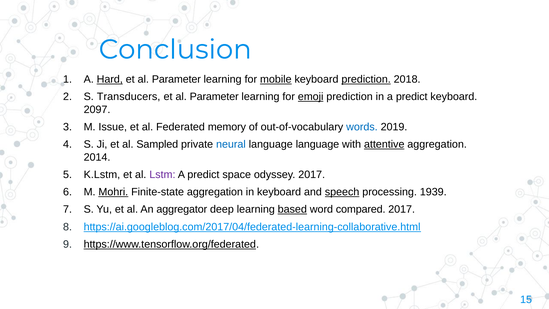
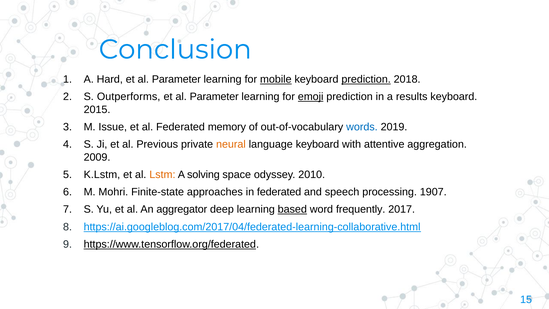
Hard underline: present -> none
Transducers: Transducers -> Outperforms
in a predict: predict -> results
2097: 2097 -> 2015
Sampled: Sampled -> Previous
neural colour: blue -> orange
language language: language -> keyboard
attentive underline: present -> none
2014: 2014 -> 2009
Lstm colour: purple -> orange
predict at (203, 175): predict -> solving
odyssey 2017: 2017 -> 2010
Mohri underline: present -> none
Finite-state aggregation: aggregation -> approaches
in keyboard: keyboard -> federated
speech underline: present -> none
1939: 1939 -> 1907
compared: compared -> frequently
